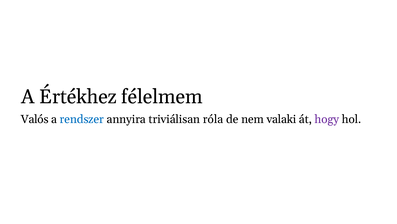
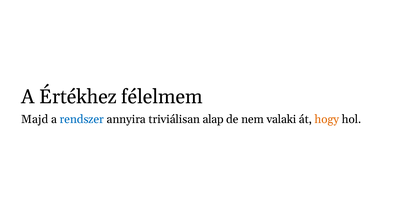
Valós: Valós -> Majd
róla: róla -> alap
hogy colour: purple -> orange
